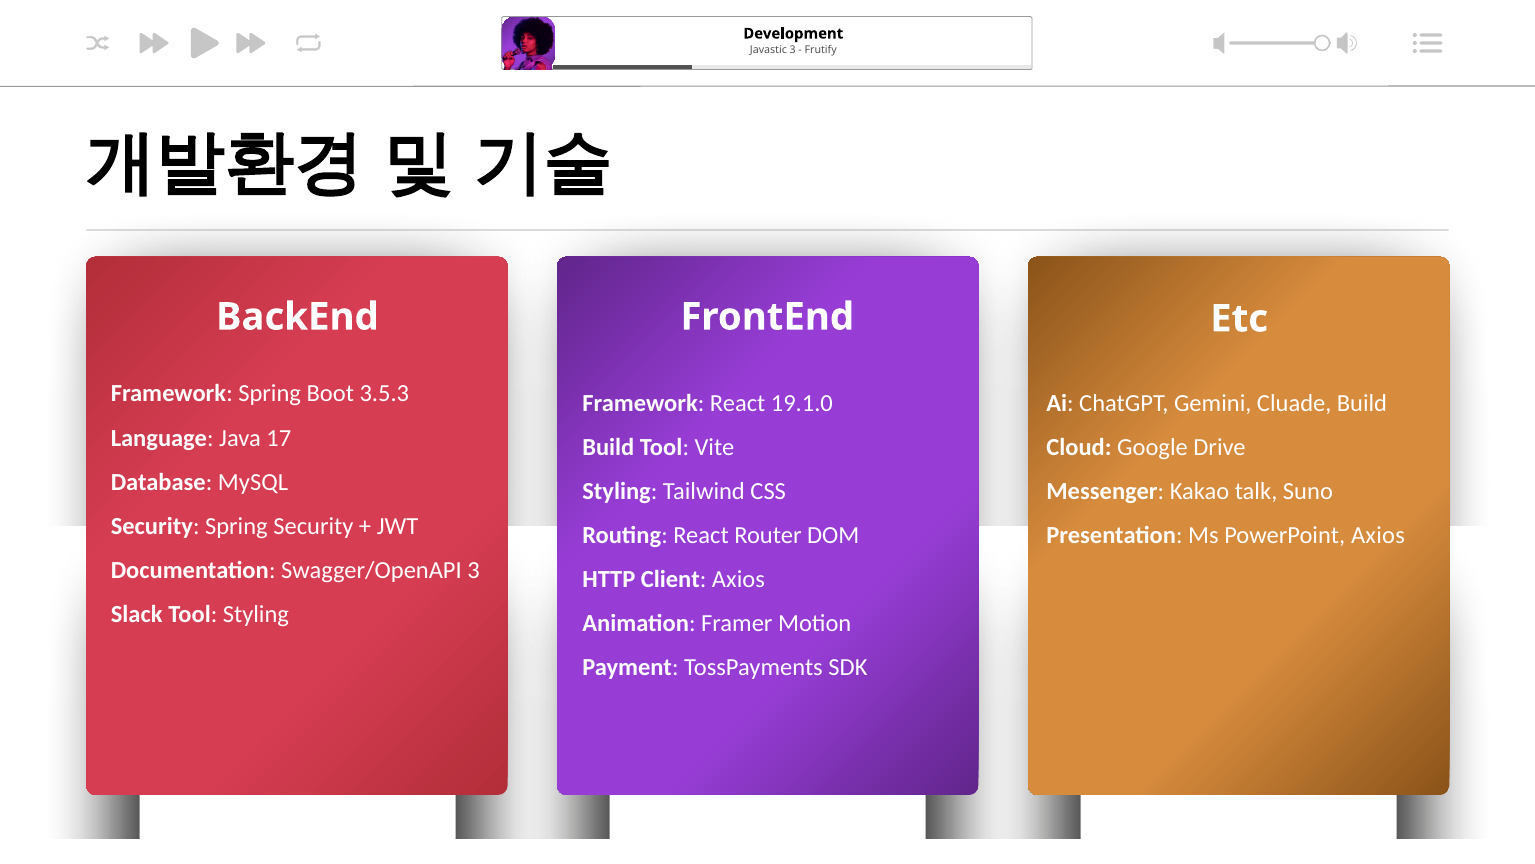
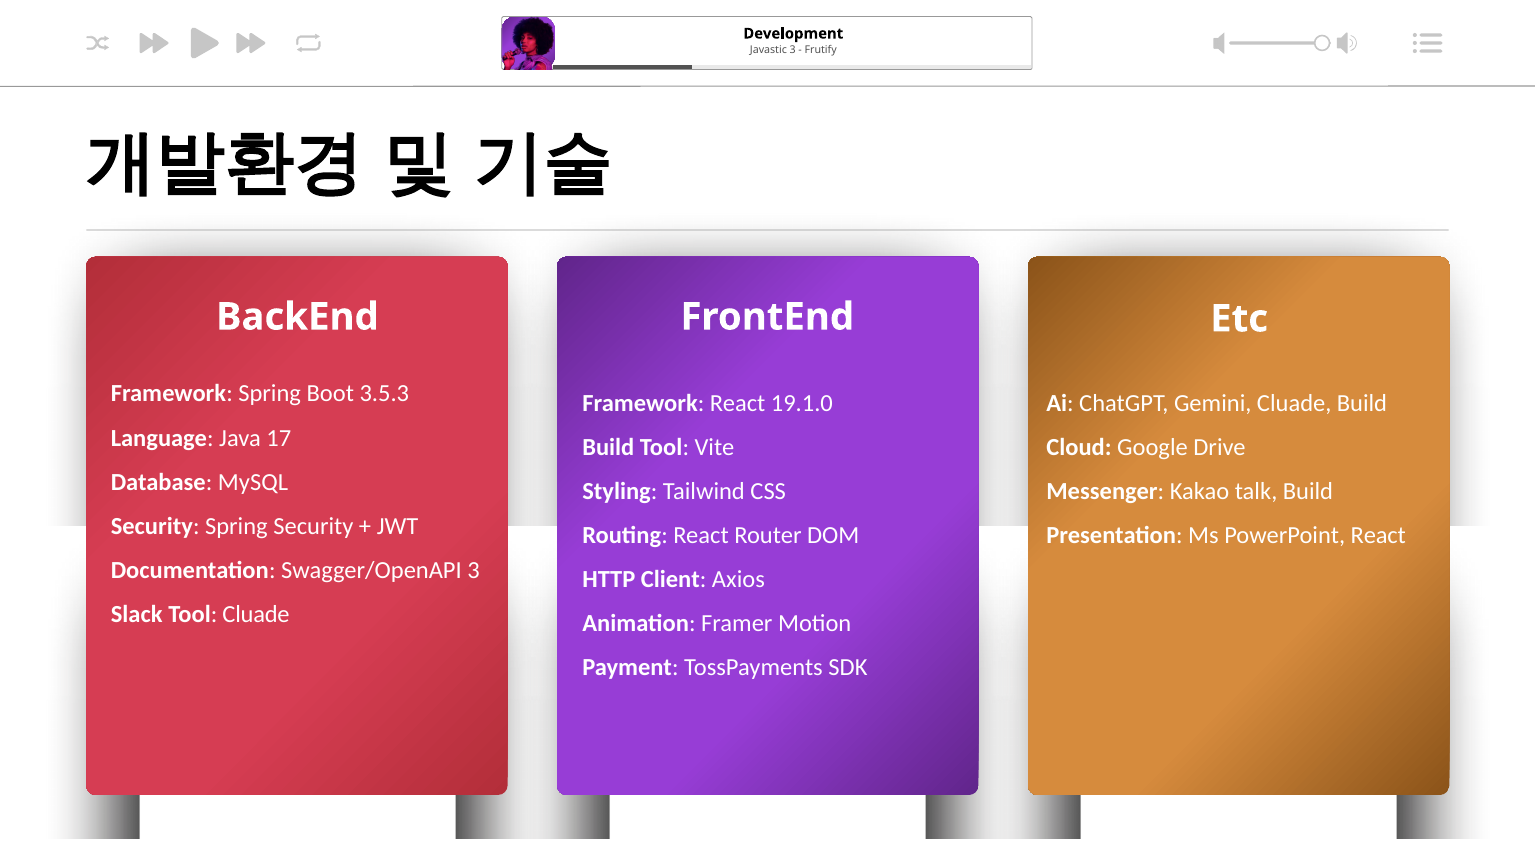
Suno at (1308, 491): Suno -> Build
Axios at (1378, 535): Axios -> React
Tool Styling: Styling -> Cluade
